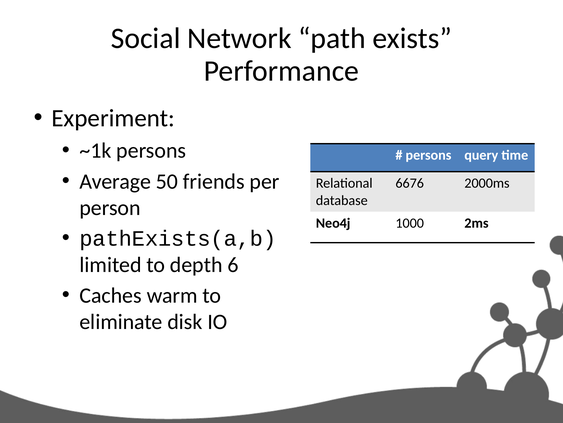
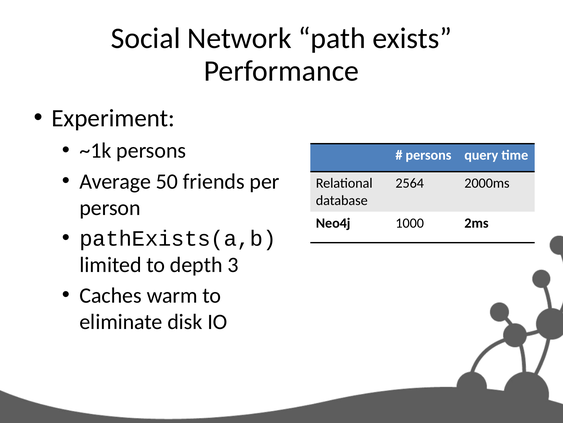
6676: 6676 -> 2564
6: 6 -> 3
